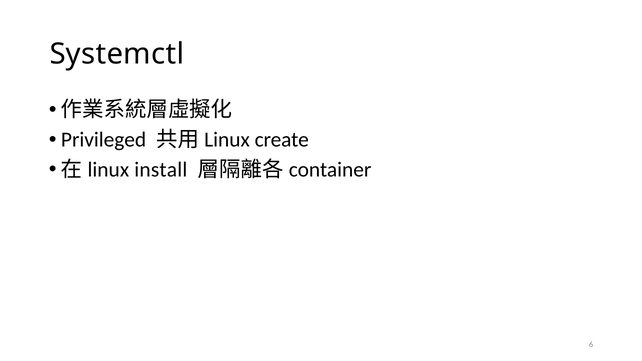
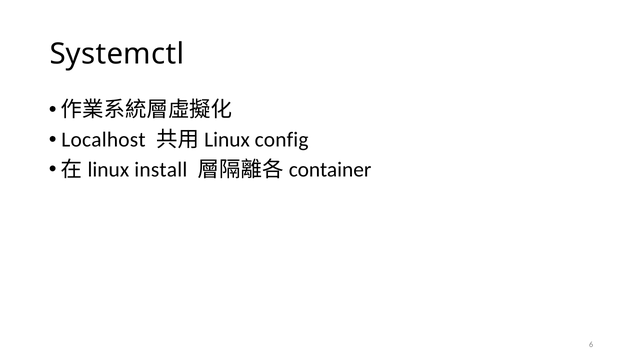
Privileged: Privileged -> Localhost
create: create -> config
